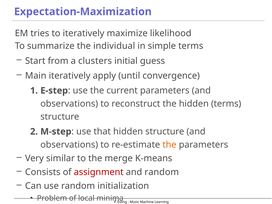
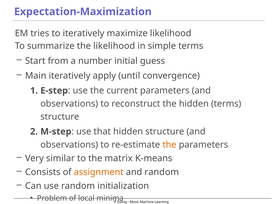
the individual: individual -> likelihood
clusters: clusters -> number
merge: merge -> matrix
assignment colour: red -> orange
